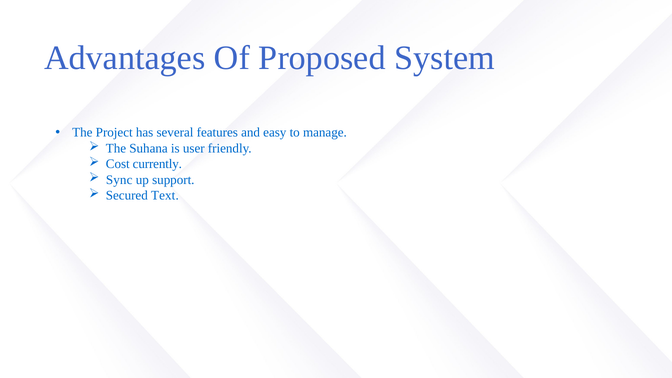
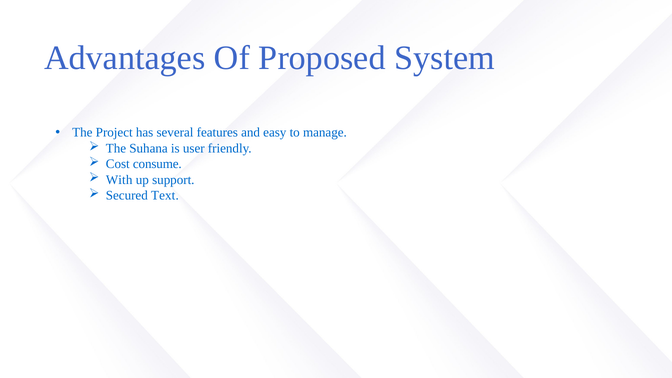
currently: currently -> consume
Sync: Sync -> With
